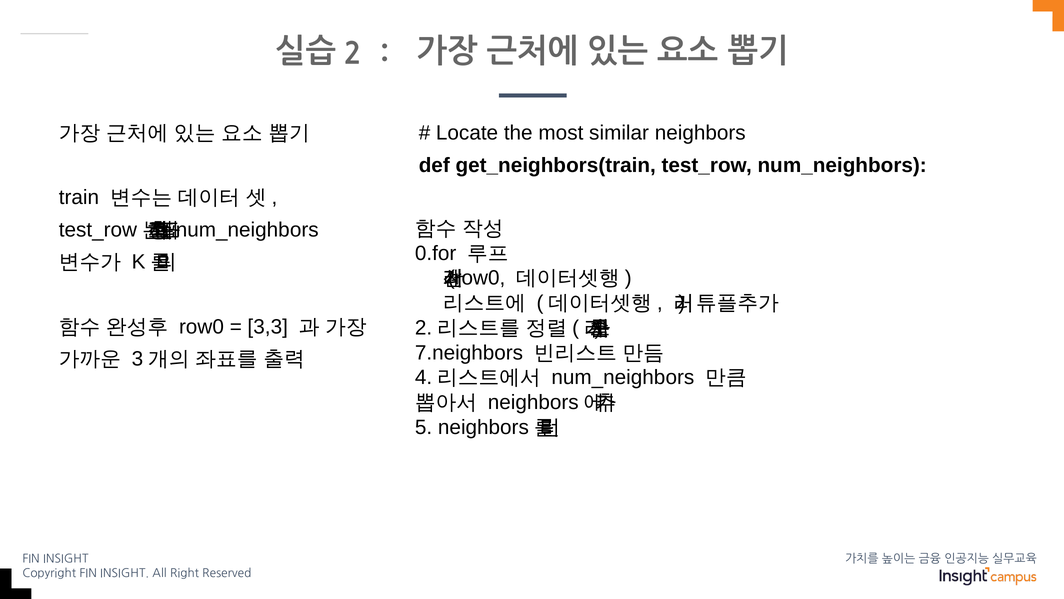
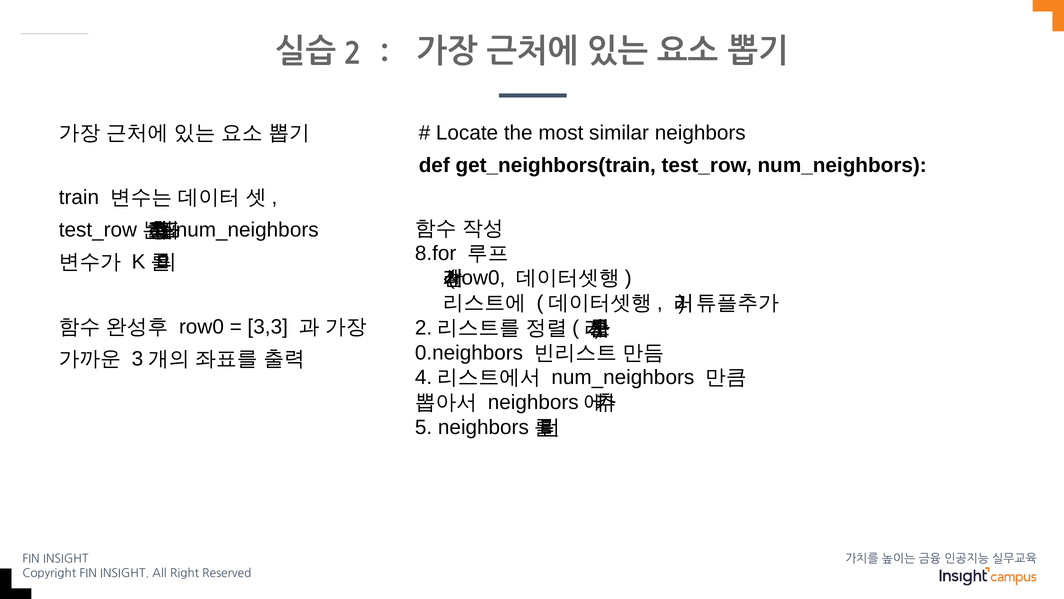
0.for: 0.for -> 8.for
7.neighbors: 7.neighbors -> 0.neighbors
